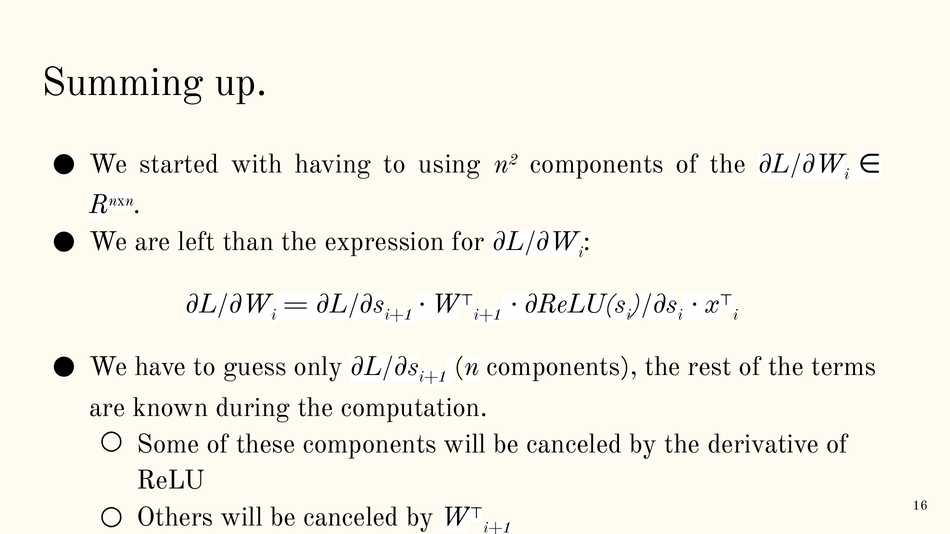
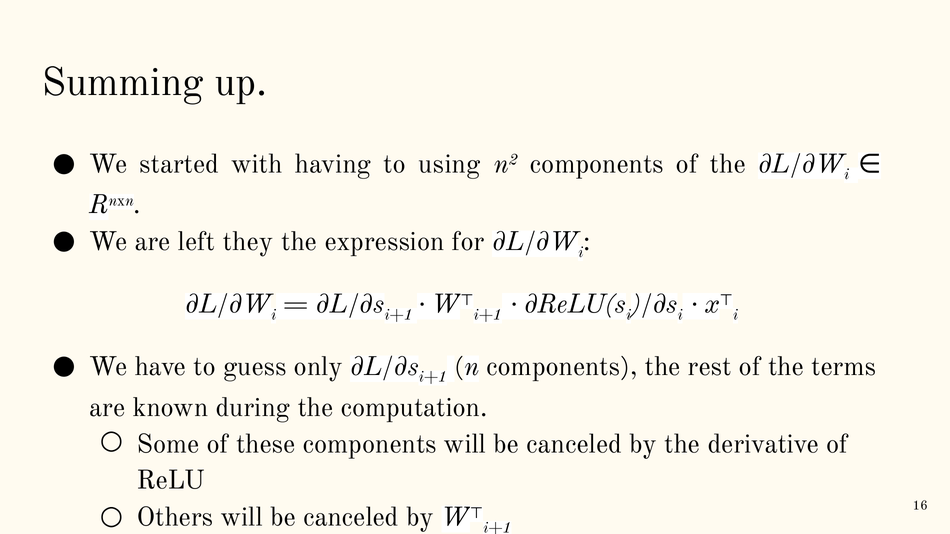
than: than -> they
